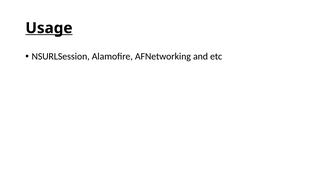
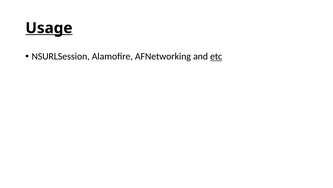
etc underline: none -> present
